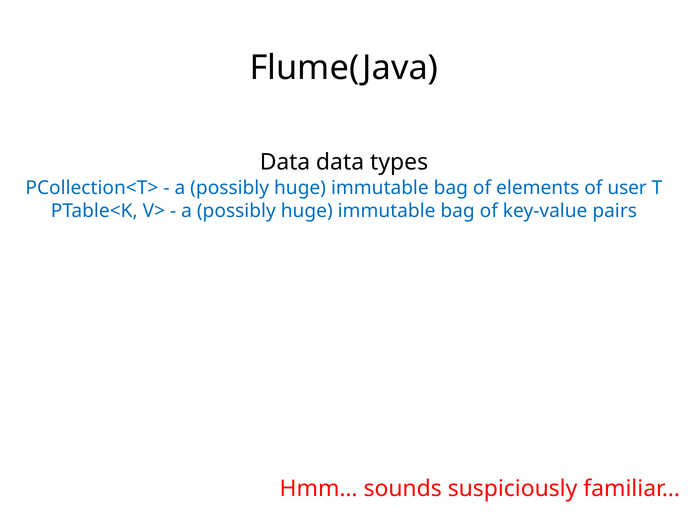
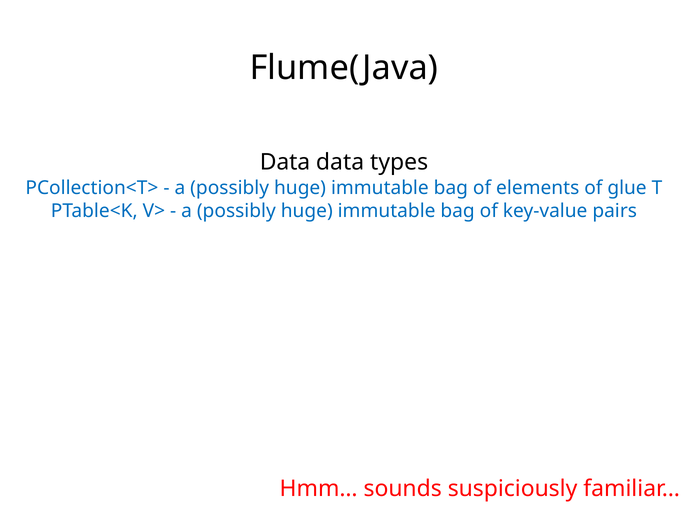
user: user -> glue
